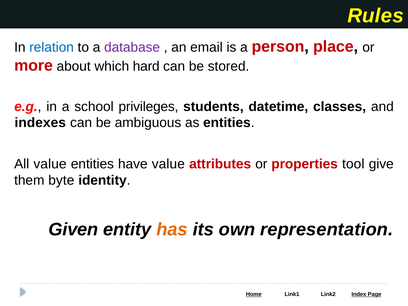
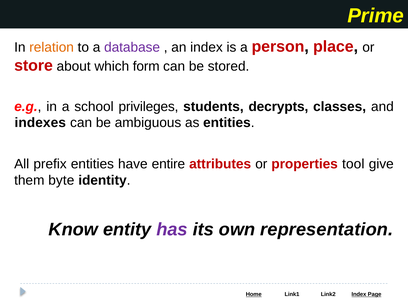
Rules: Rules -> Prime
relation colour: blue -> orange
an email: email -> index
more: more -> store
hard: hard -> form
datetime: datetime -> decrypts
All value: value -> prefix
have value: value -> entire
Given: Given -> Know
has colour: orange -> purple
